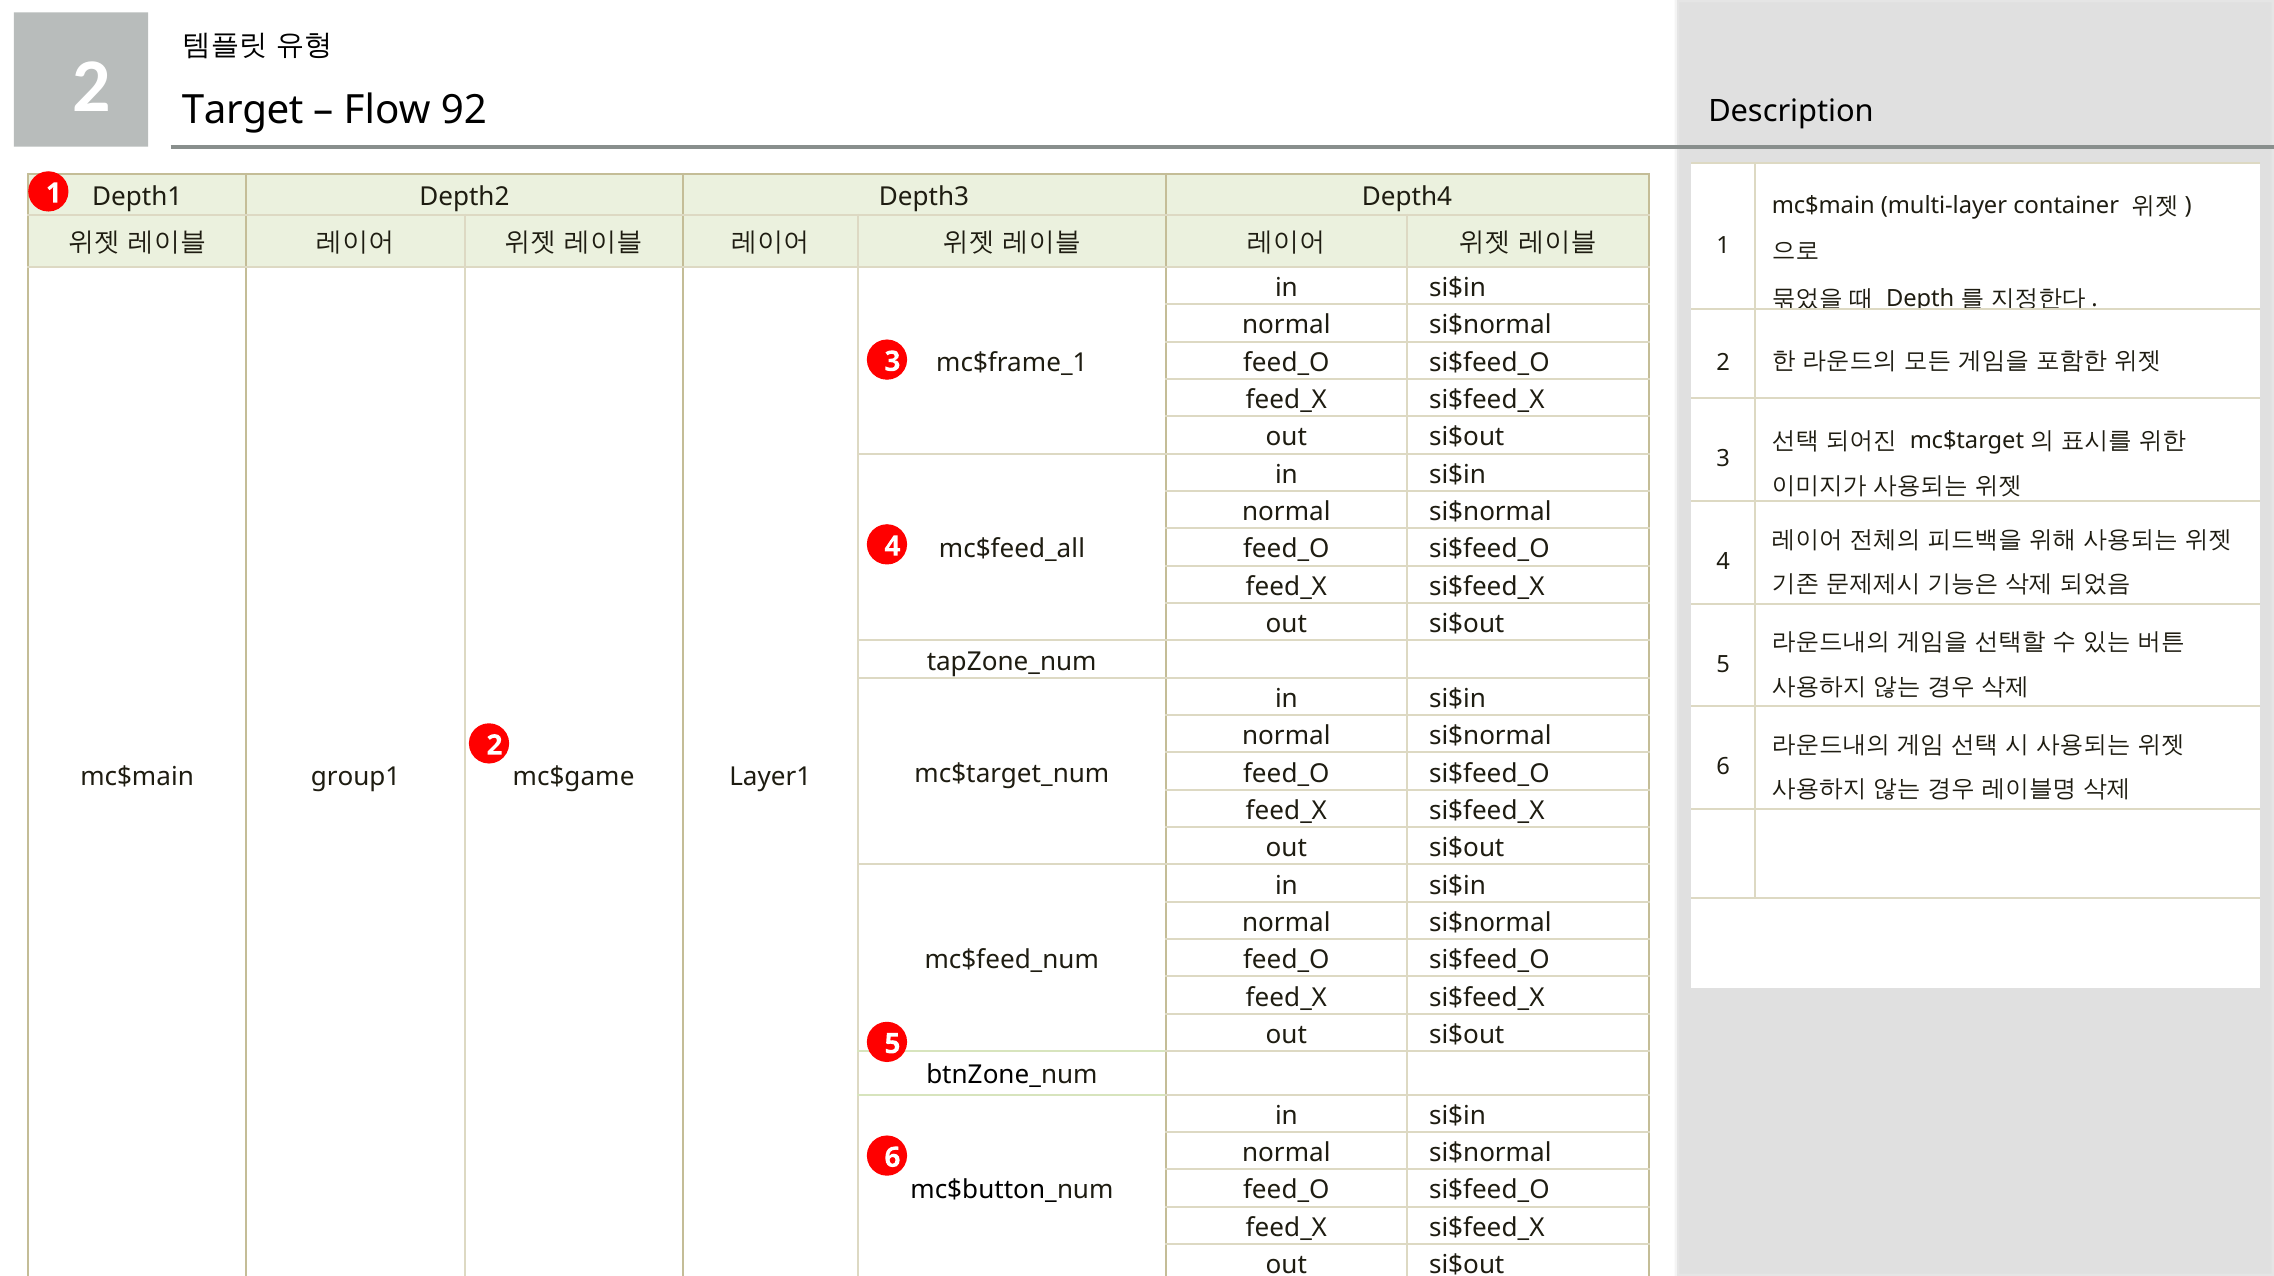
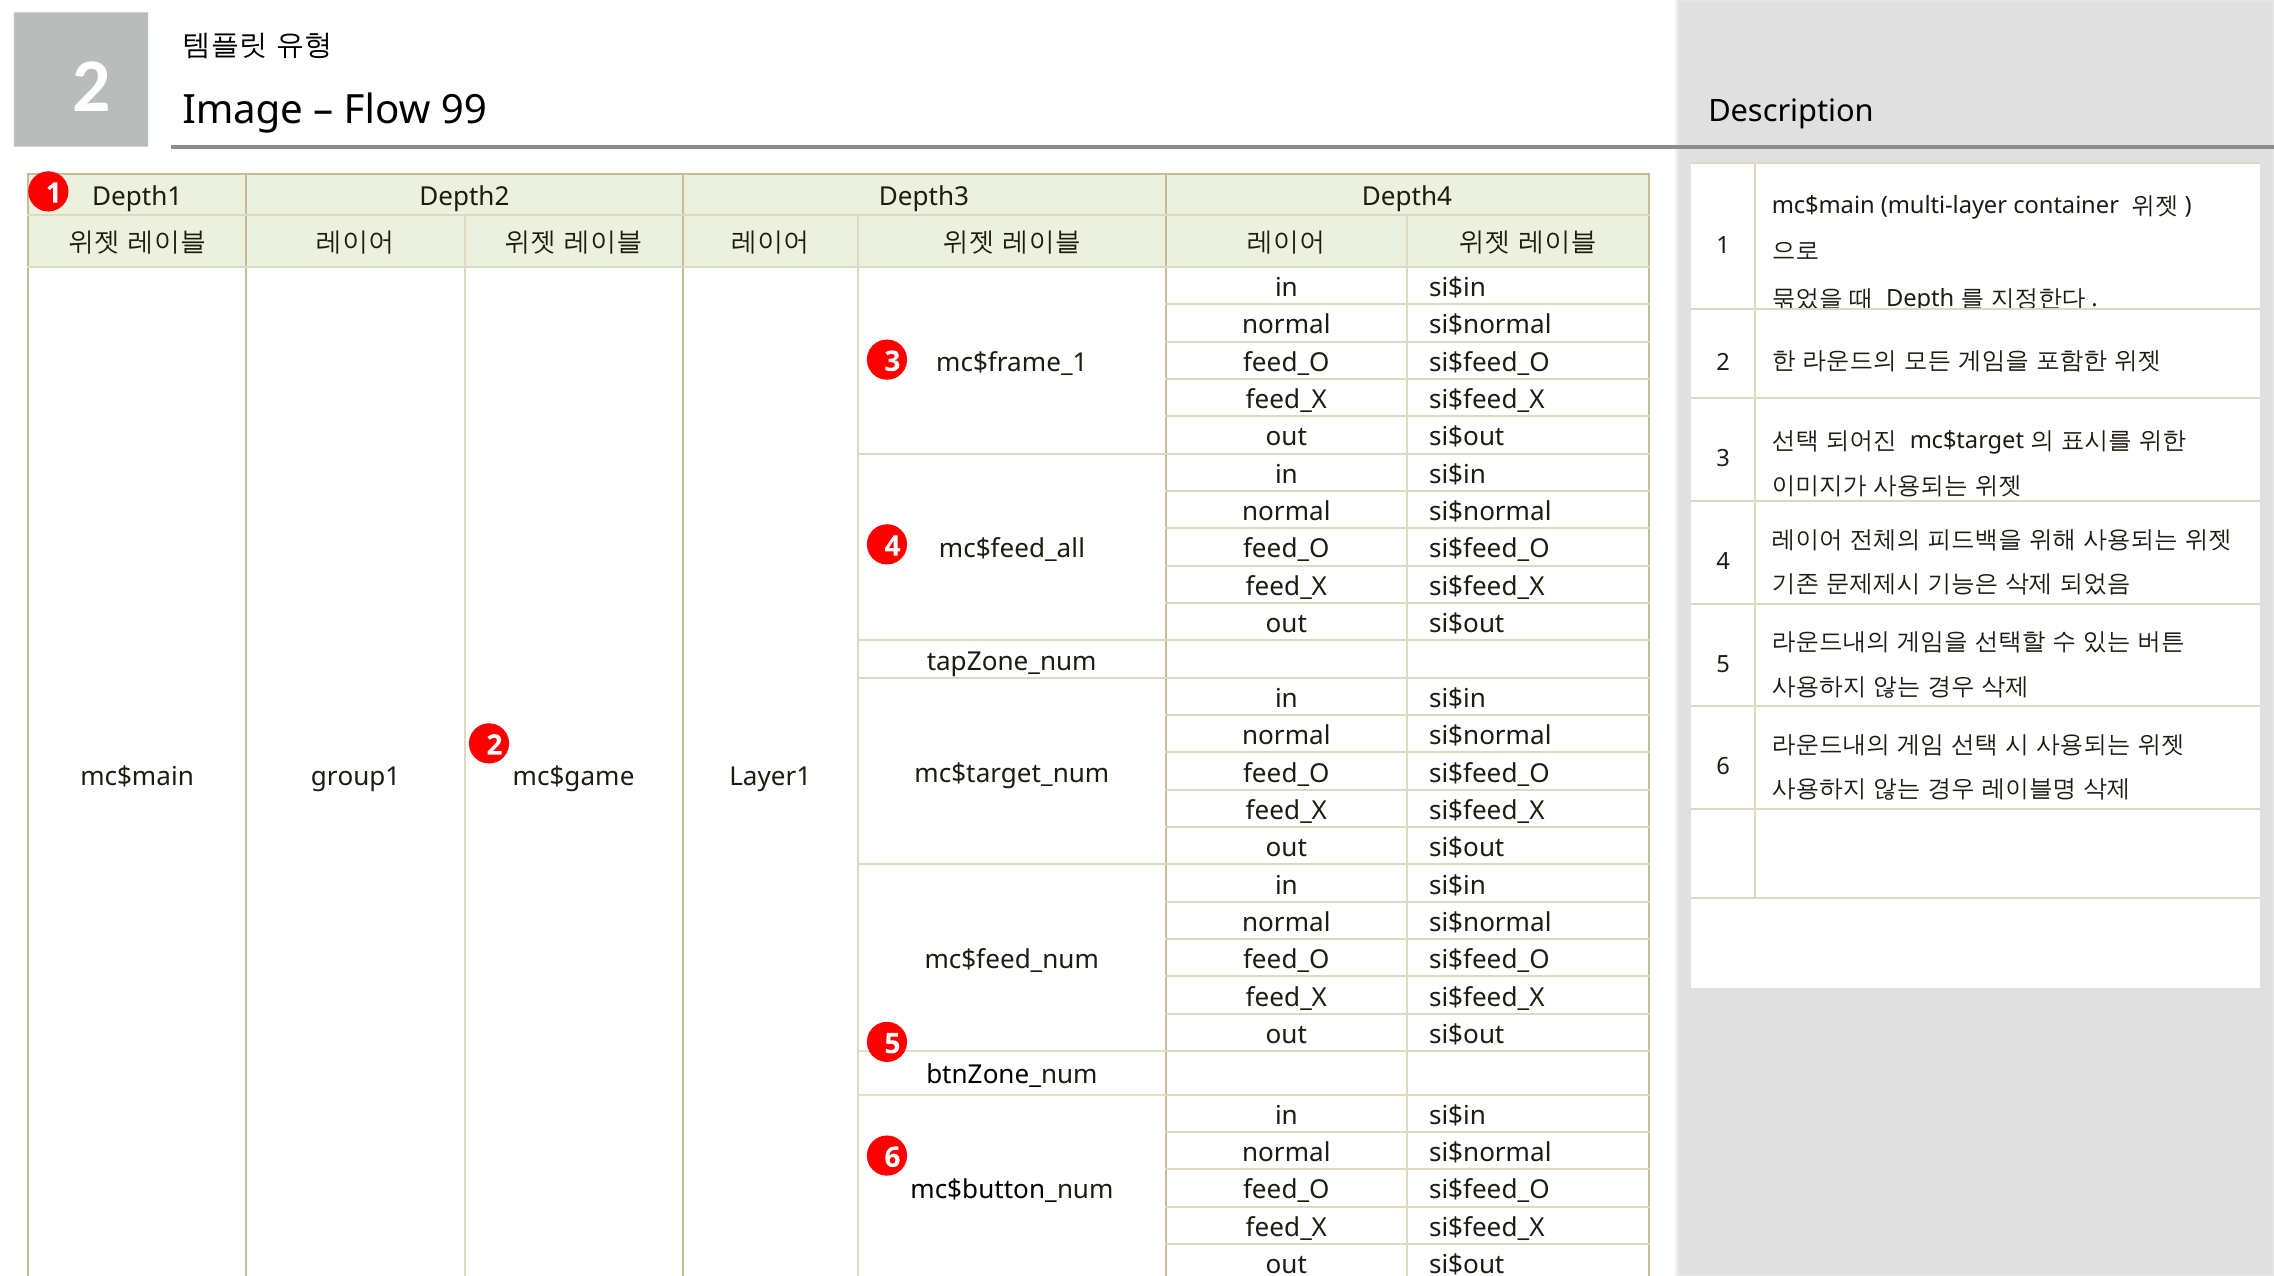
Target: Target -> Image
92: 92 -> 99
